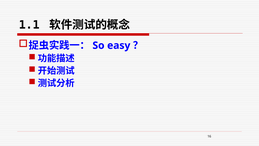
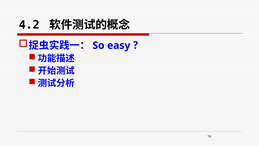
1.1: 1.1 -> 4.2
